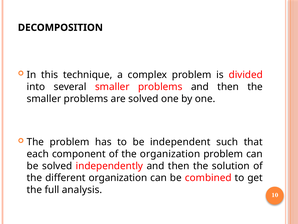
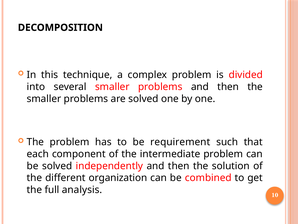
independent: independent -> requirement
the organization: organization -> intermediate
